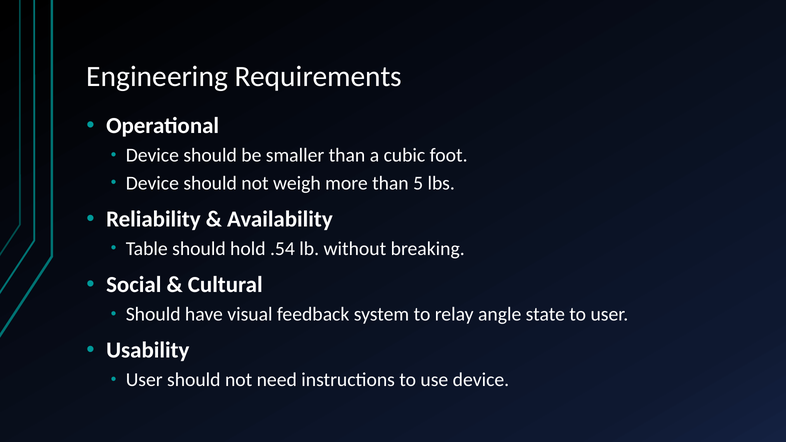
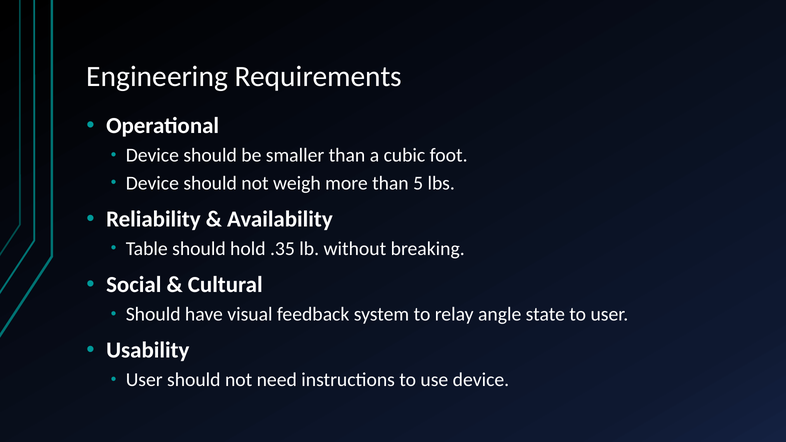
.54: .54 -> .35
